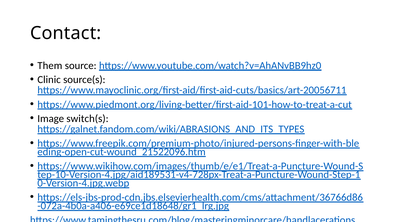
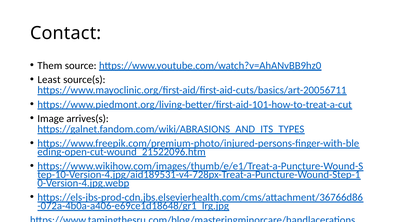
Clinic: Clinic -> Least
switch(s: switch(s -> arrives(s
